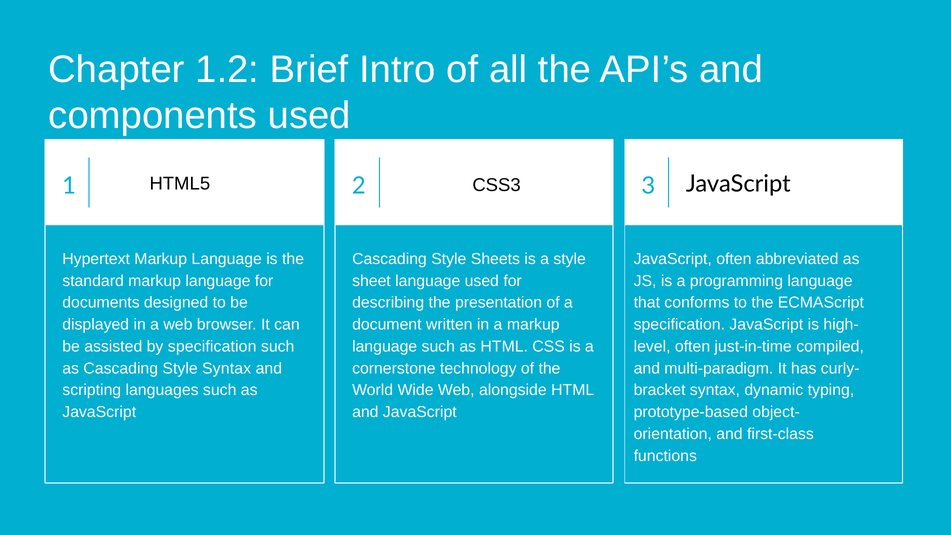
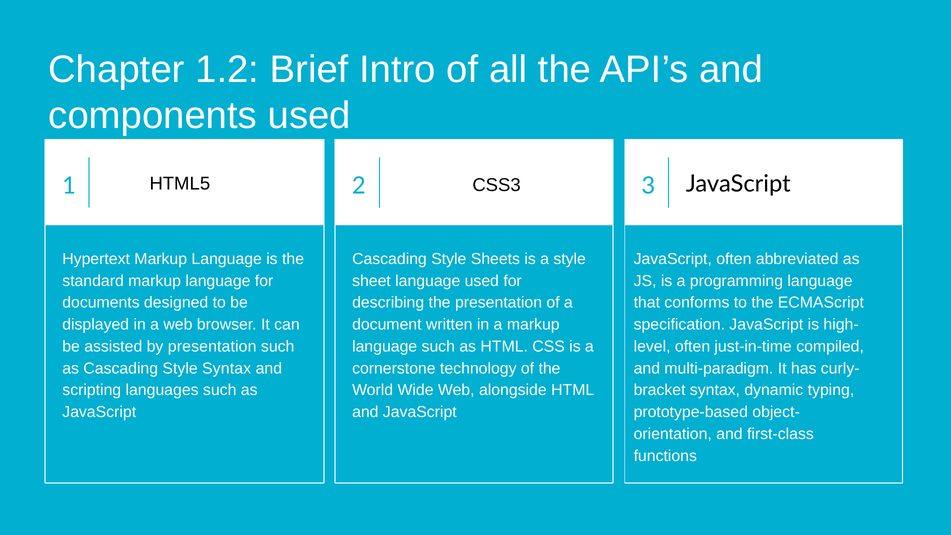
by specification: specification -> presentation
